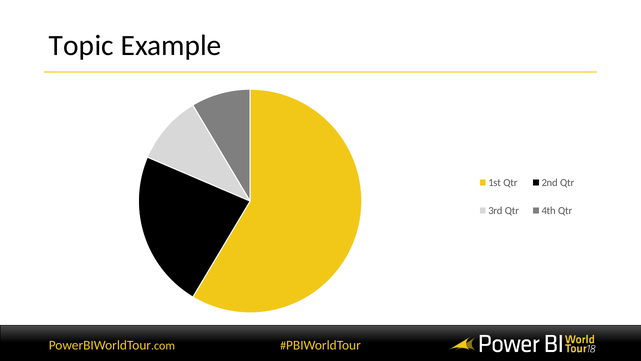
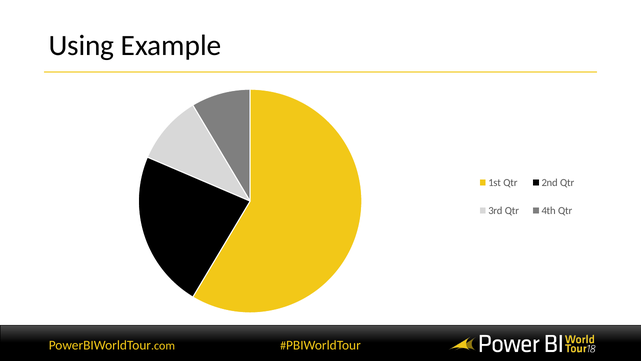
Topic: Topic -> Using
